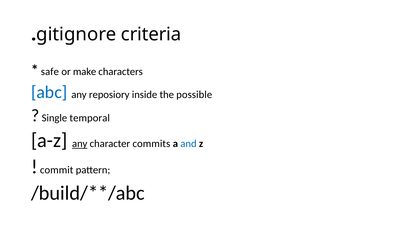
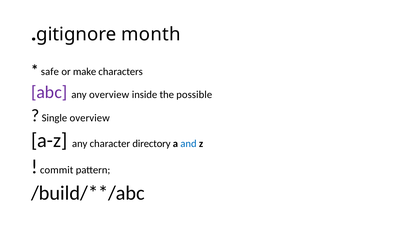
criteria: criteria -> month
abc colour: blue -> purple
any reposiory: reposiory -> overview
Single temporal: temporal -> overview
any at (80, 144) underline: present -> none
commits: commits -> directory
